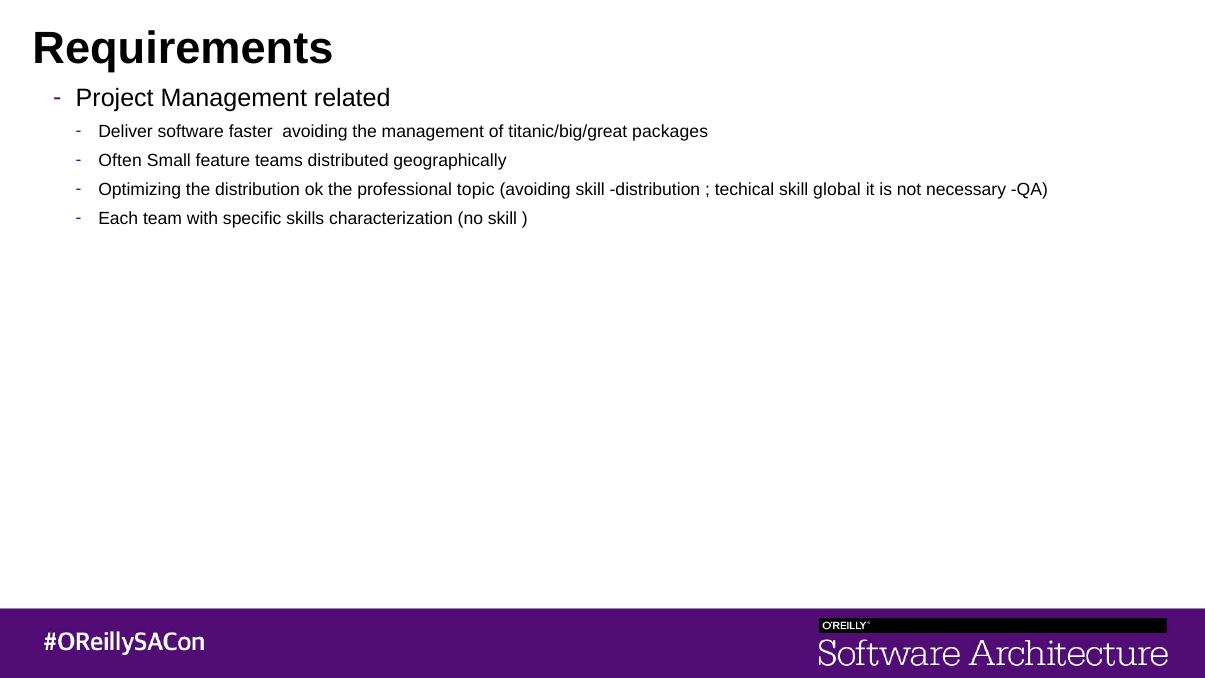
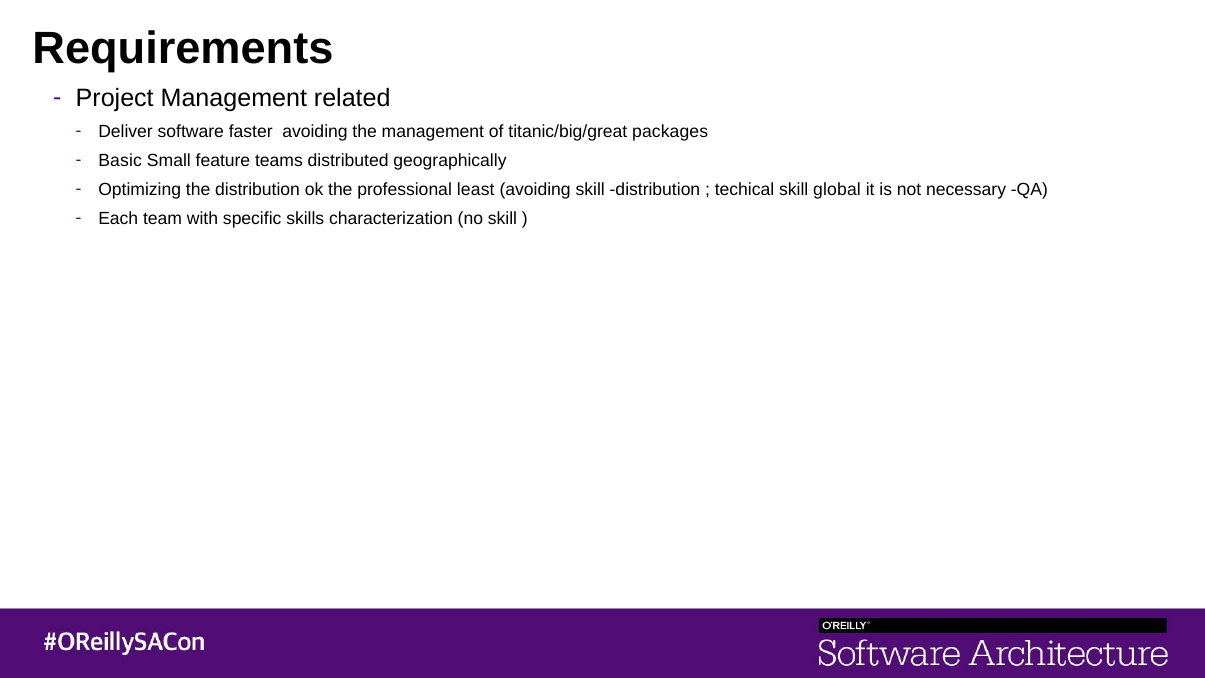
Often: Often -> Basic
topic: topic -> least
